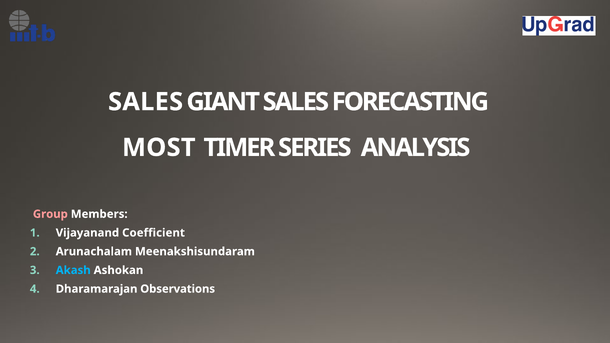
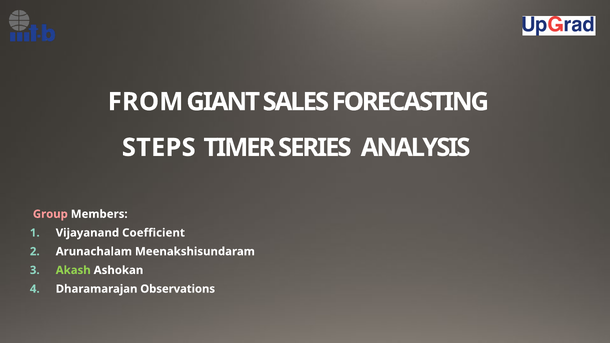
SALES at (146, 102): SALES -> FROM
MOST: MOST -> STEPS
Akash colour: light blue -> light green
